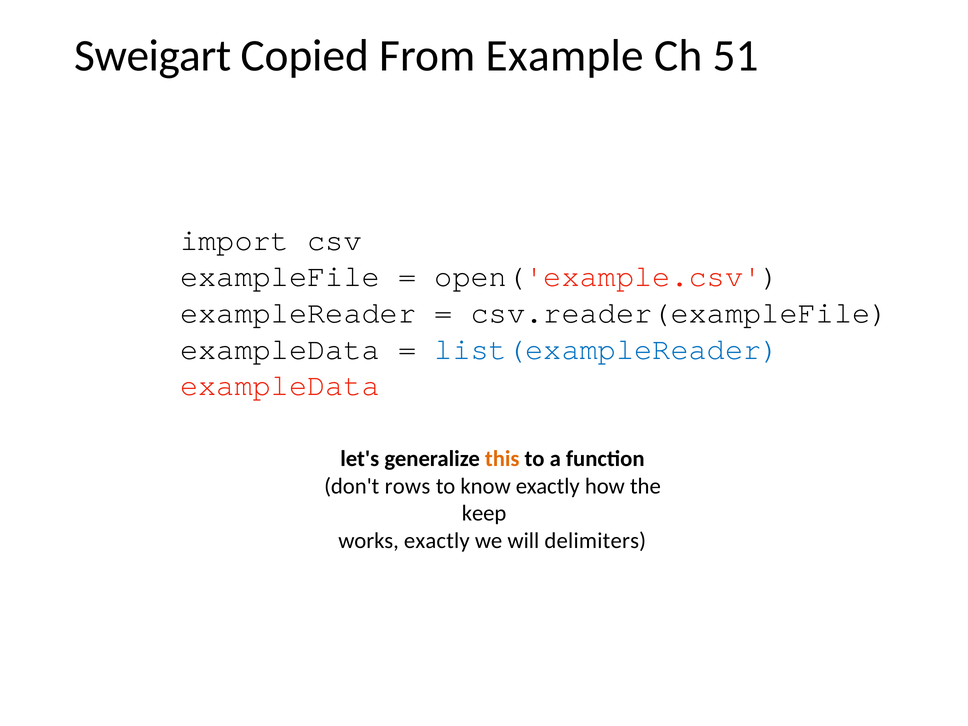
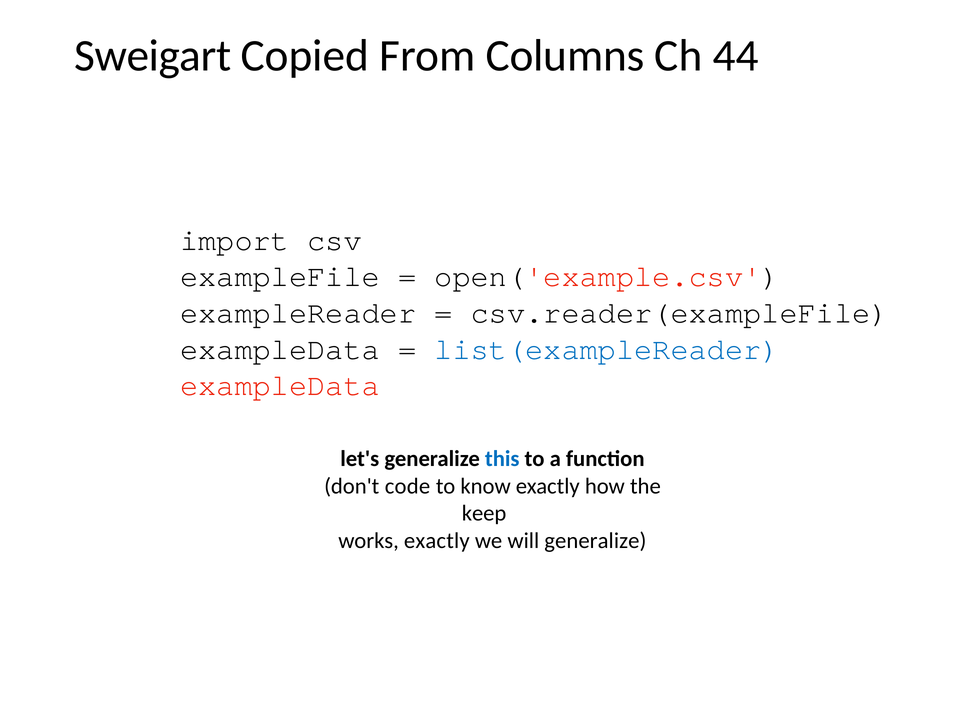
Example: Example -> Columns
51: 51 -> 44
this colour: orange -> blue
rows: rows -> code
will delimiters: delimiters -> generalize
